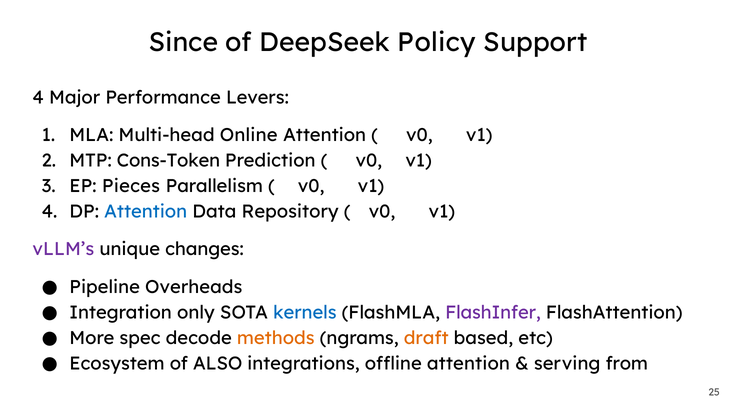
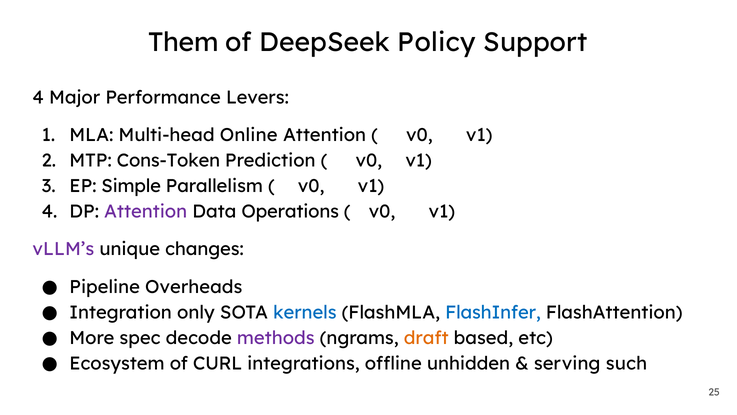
Since: Since -> Them
Pieces: Pieces -> Simple
Attention at (146, 211) colour: blue -> purple
Repository: Repository -> Operations
FlashInfer colour: purple -> blue
methods colour: orange -> purple
ALSO: ALSO -> CURL
offline attention: attention -> unhidden
from: from -> such
